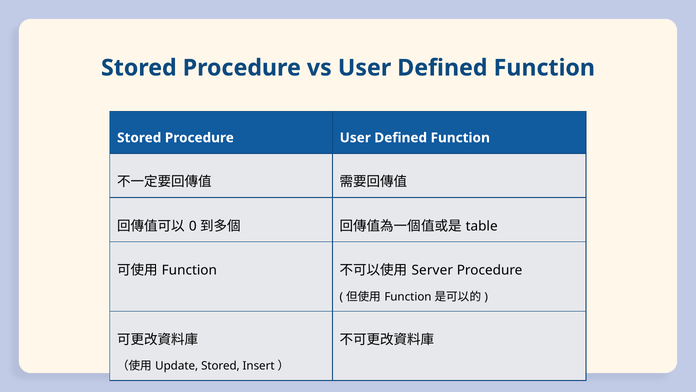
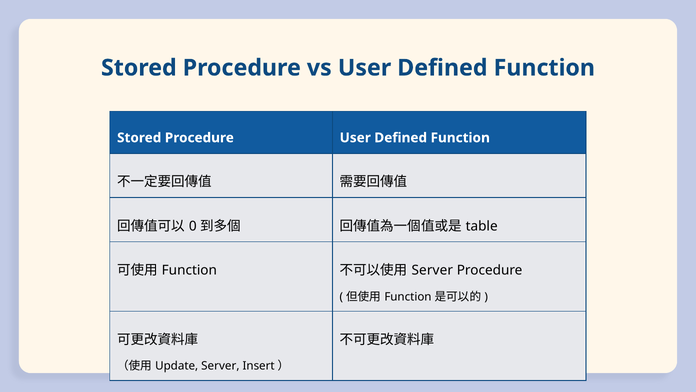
Stored at (220, 366): Stored -> Server
